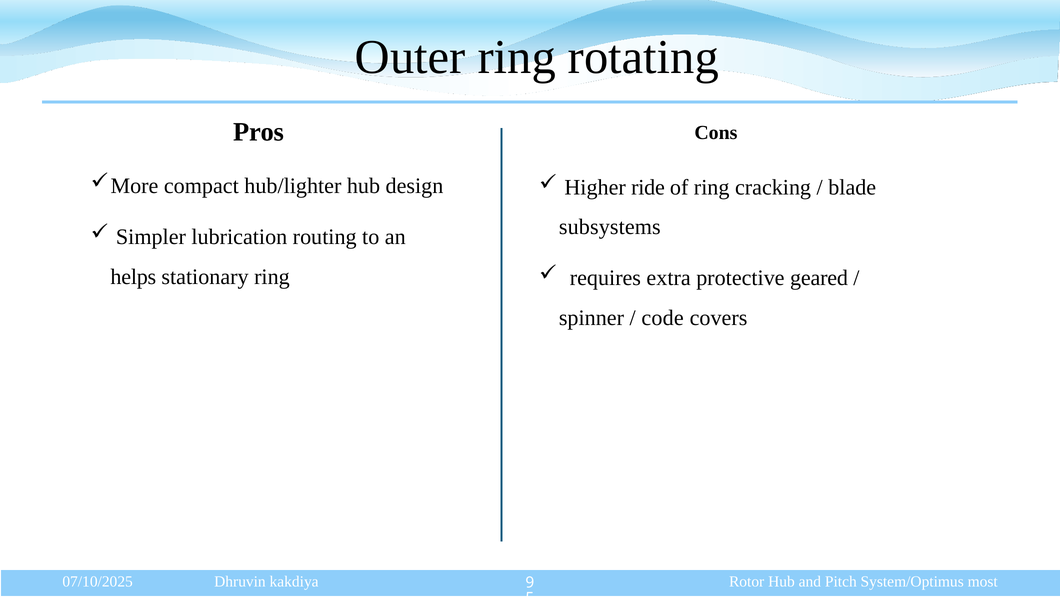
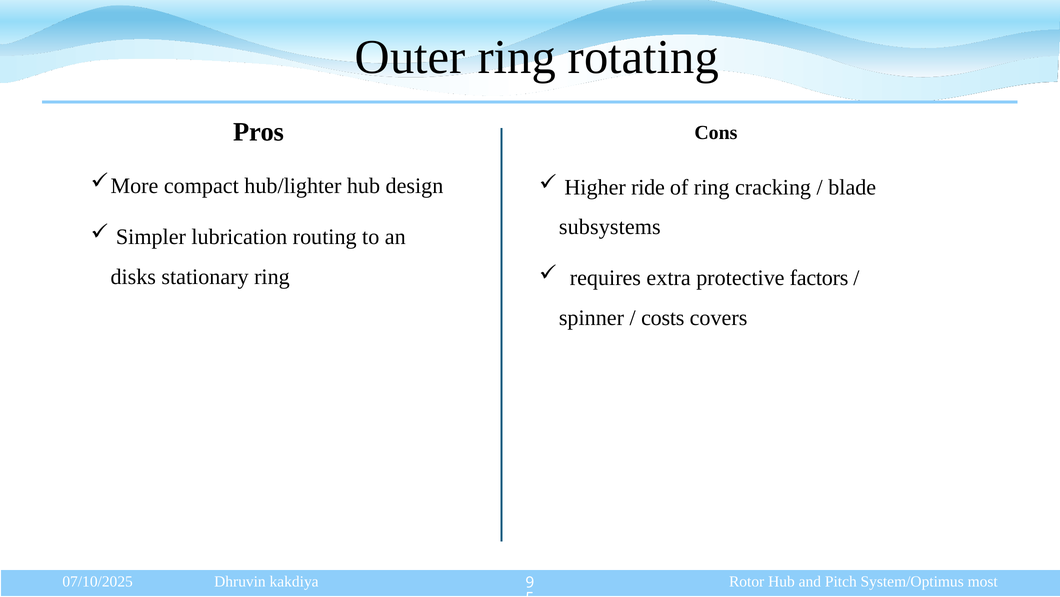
helps: helps -> disks
geared: geared -> factors
code: code -> costs
